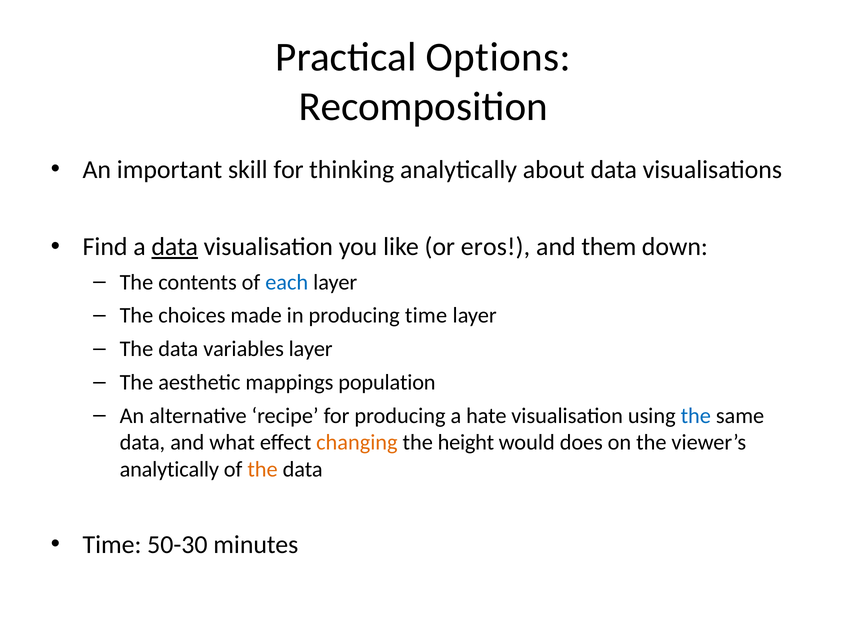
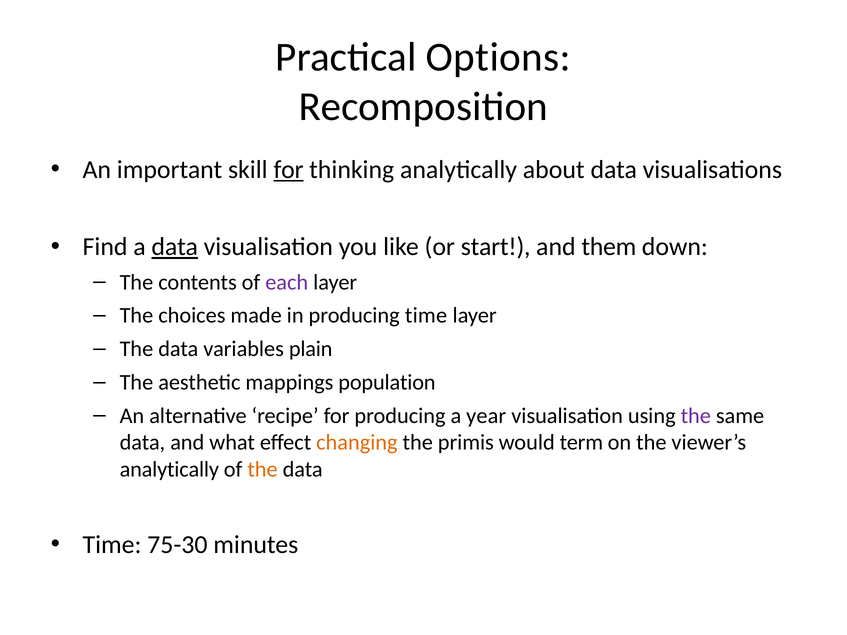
for at (289, 170) underline: none -> present
eros: eros -> start
each colour: blue -> purple
variables layer: layer -> plain
hate: hate -> year
the at (696, 416) colour: blue -> purple
height: height -> primis
does: does -> term
50-30: 50-30 -> 75-30
